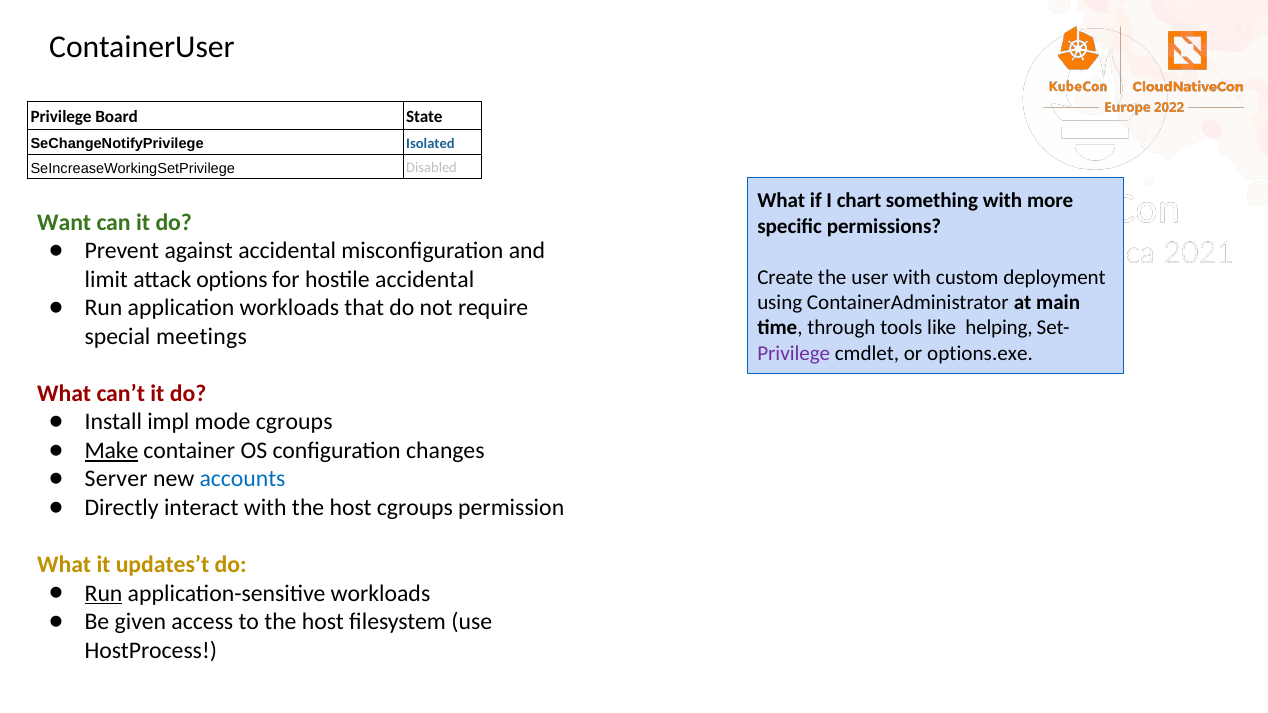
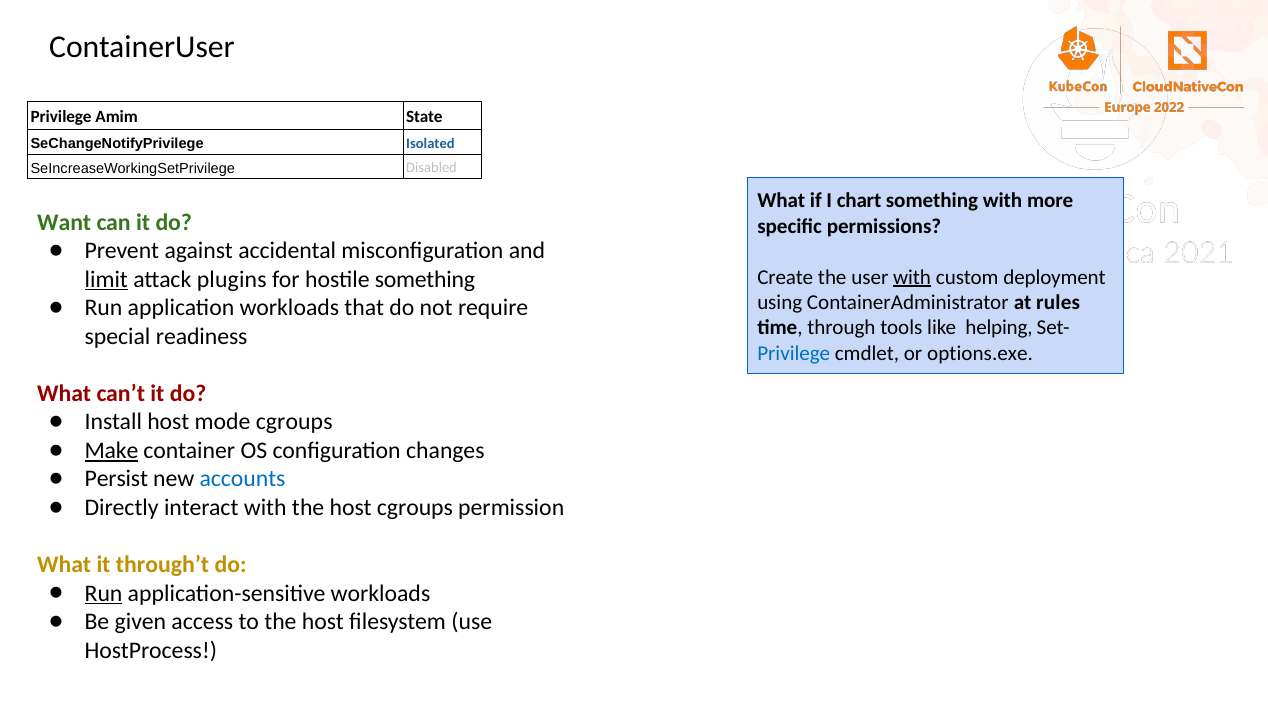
Board: Board -> Amim
with at (912, 277) underline: none -> present
limit underline: none -> present
options: options -> plugins
hostile accidental: accidental -> something
main: main -> rules
meetings: meetings -> readiness
Privilege at (794, 353) colour: purple -> blue
Install impl: impl -> host
Server: Server -> Persist
updates’t: updates’t -> through’t
